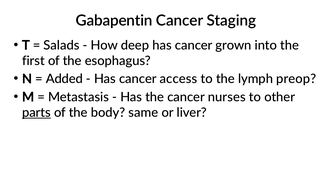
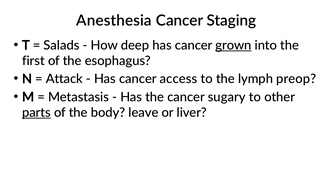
Gabapentin: Gabapentin -> Anesthesia
grown underline: none -> present
Added: Added -> Attack
nurses: nurses -> sugary
same: same -> leave
